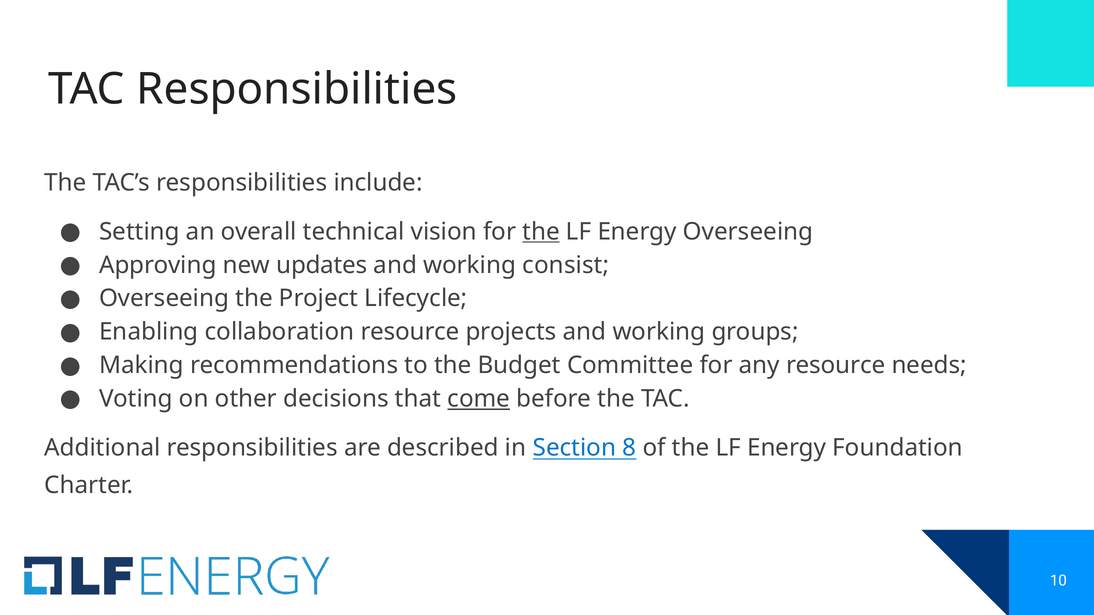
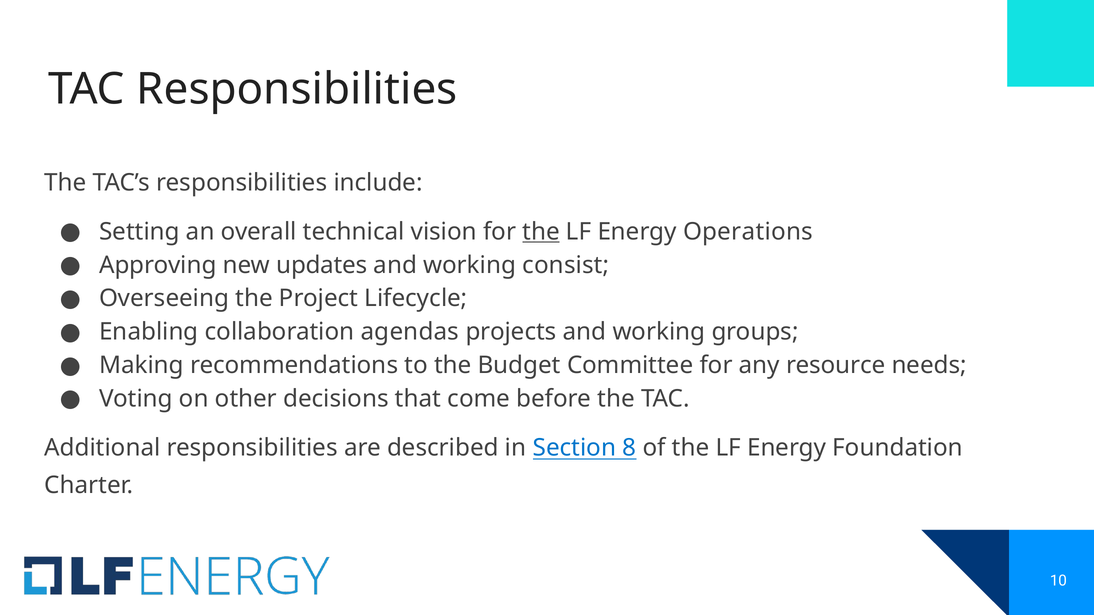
Energy Overseeing: Overseeing -> Operations
collaboration resource: resource -> agendas
come underline: present -> none
